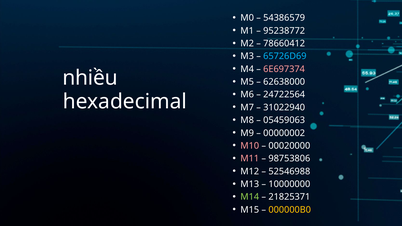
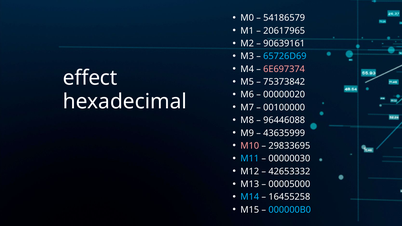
54386579: 54386579 -> 54186579
95238772: 95238772 -> 20617965
78660412: 78660412 -> 90639161
nhiều: nhiều -> effect
62638000: 62638000 -> 75373842
24722564: 24722564 -> 00000020
31022940: 31022940 -> 00100000
05459063: 05459063 -> 96446088
00000002: 00000002 -> 43635999
00020000: 00020000 -> 29833695
M11 colour: pink -> light blue
98753806: 98753806 -> 00000030
52546988: 52546988 -> 42653332
10000000: 10000000 -> 00005000
M14 colour: light green -> light blue
21825371: 21825371 -> 16455258
000000B0 colour: yellow -> light blue
